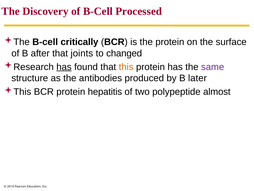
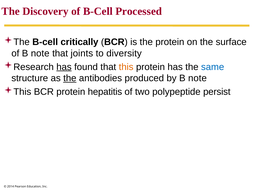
of B after: after -> note
changed: changed -> diversity
same colour: purple -> blue
the at (70, 78) underline: none -> present
by B later: later -> note
almost: almost -> persist
